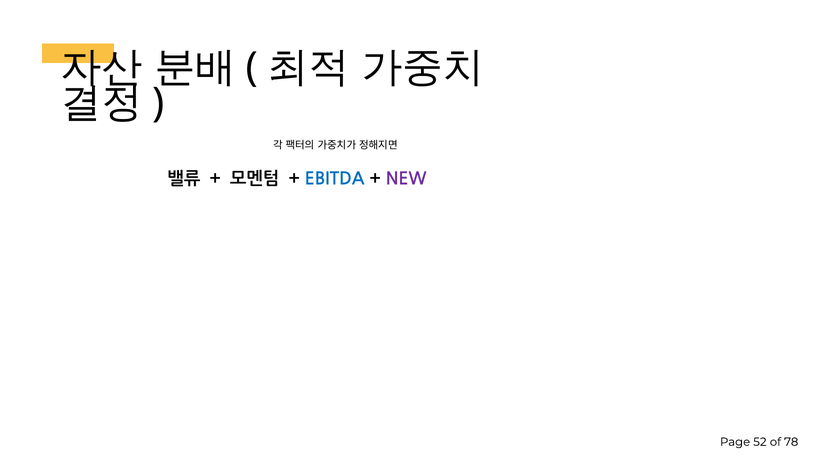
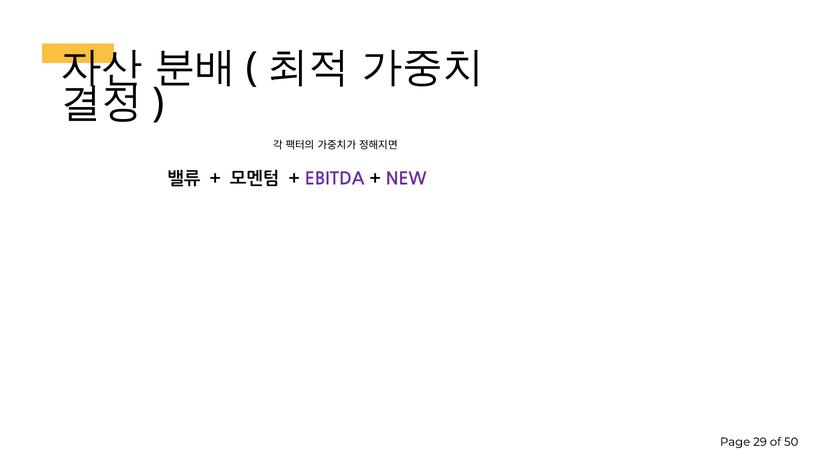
EBITDA colour: blue -> purple
52: 52 -> 29
78: 78 -> 50
